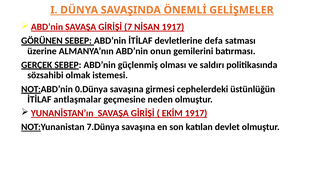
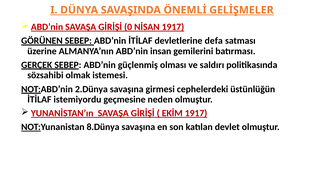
7: 7 -> 0
onun: onun -> insan
0.Dünya: 0.Dünya -> 2.Dünya
antlaşmalar: antlaşmalar -> istemiyordu
7.Dünya: 7.Dünya -> 8.Dünya
